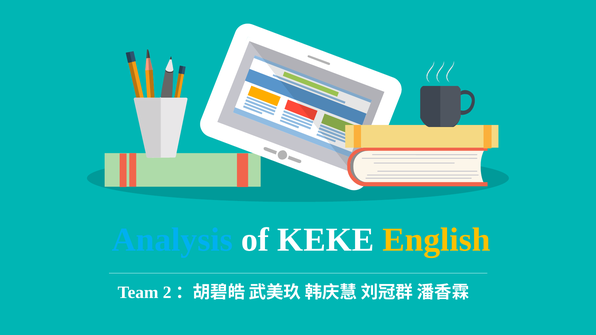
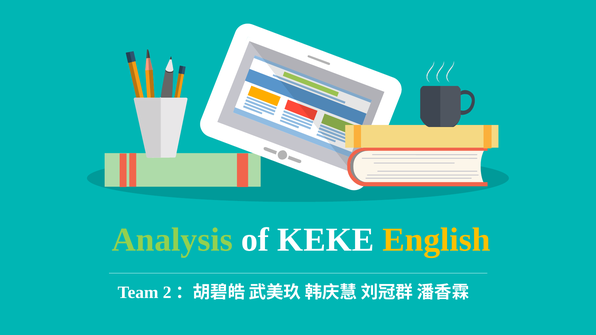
Analysis colour: light blue -> light green
